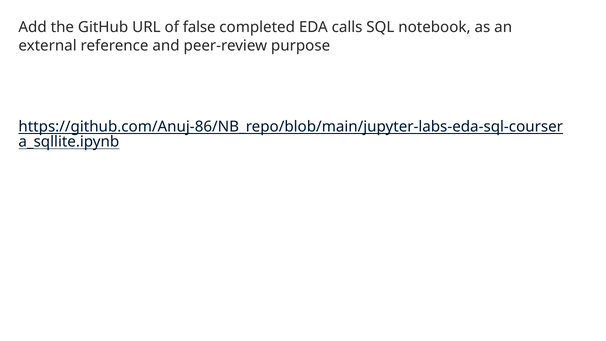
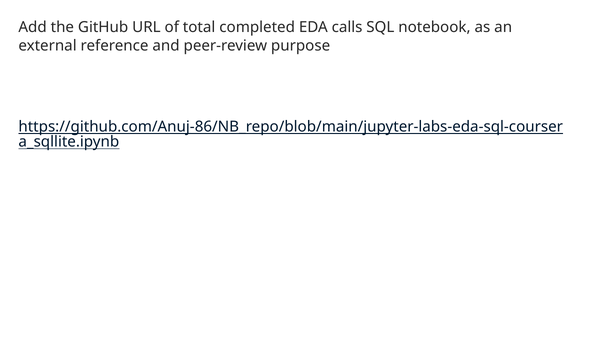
false: false -> total
